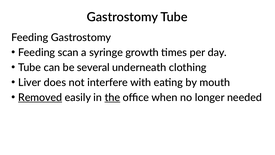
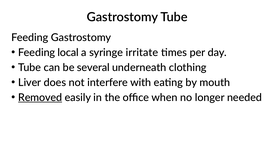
scan: scan -> local
growth: growth -> irritate
the underline: present -> none
